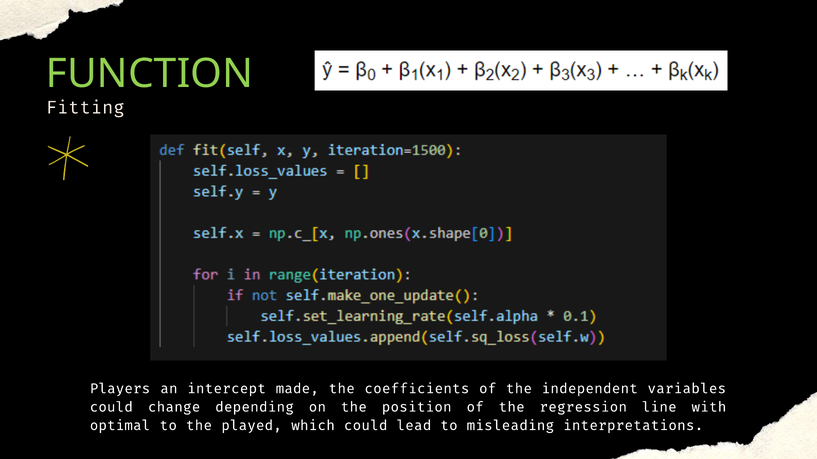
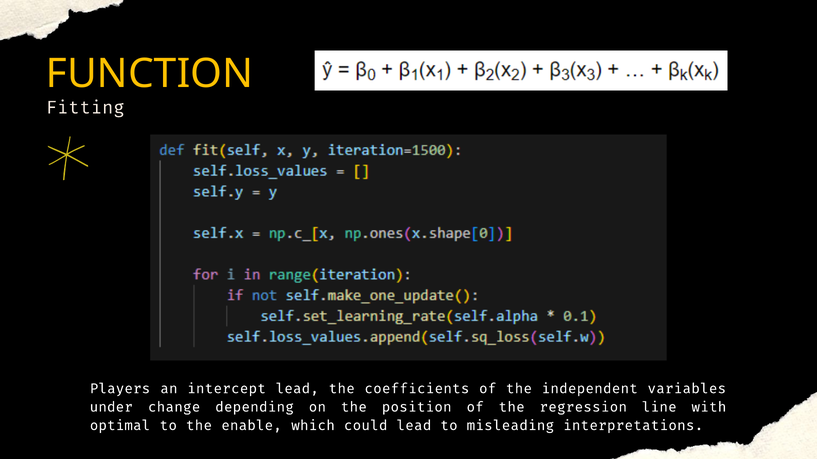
FUNCTION colour: light green -> yellow
intercept made: made -> lead
could at (111, 407): could -> under
played: played -> enable
